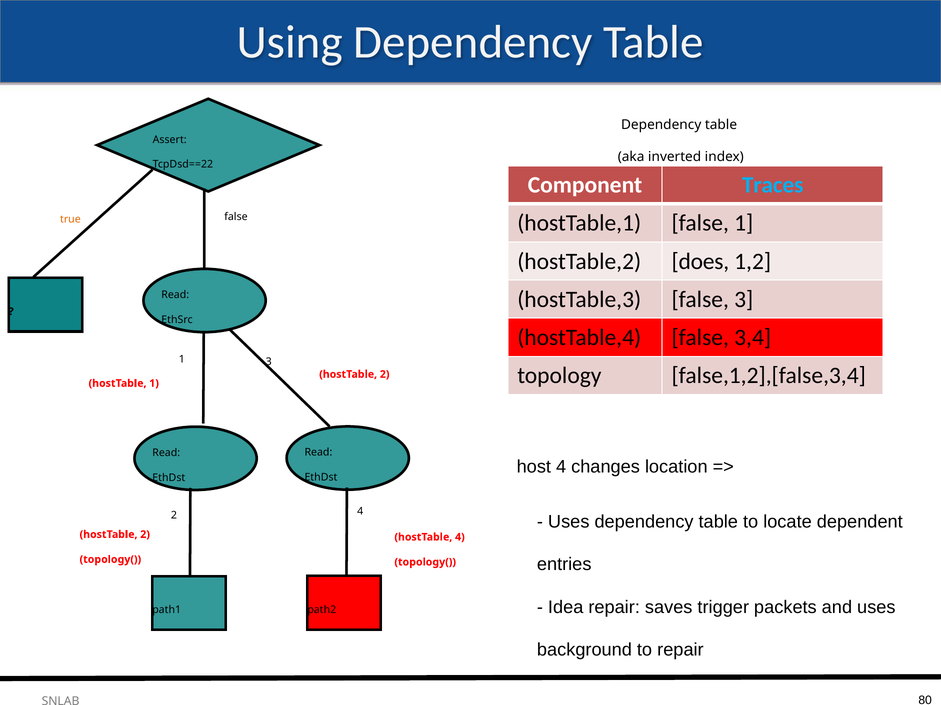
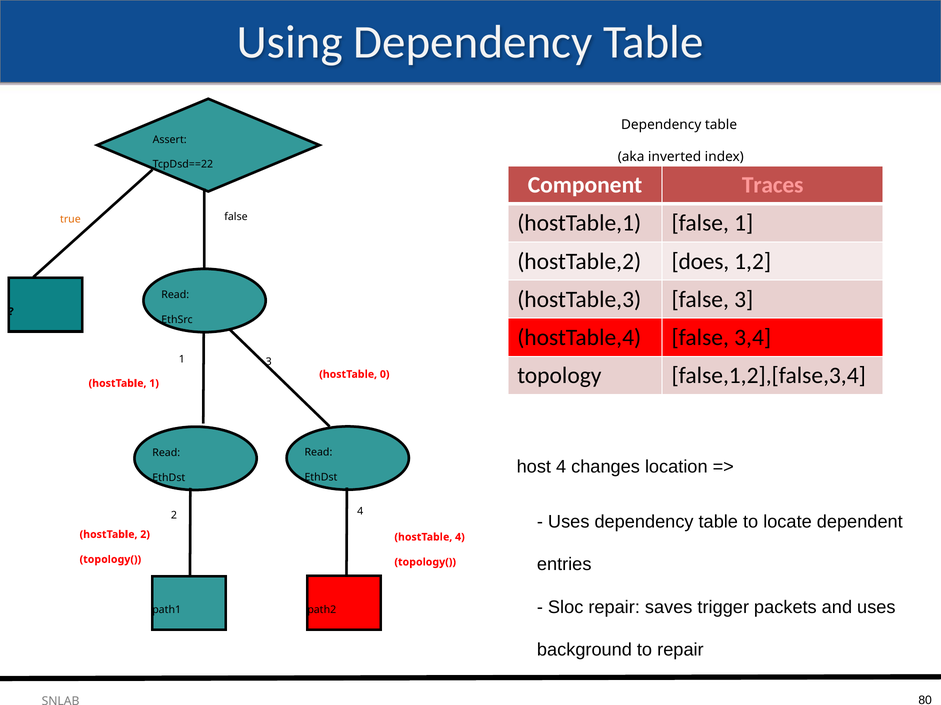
Traces colour: light blue -> pink
2 at (385, 375): 2 -> 0
Idea: Idea -> Sloc
